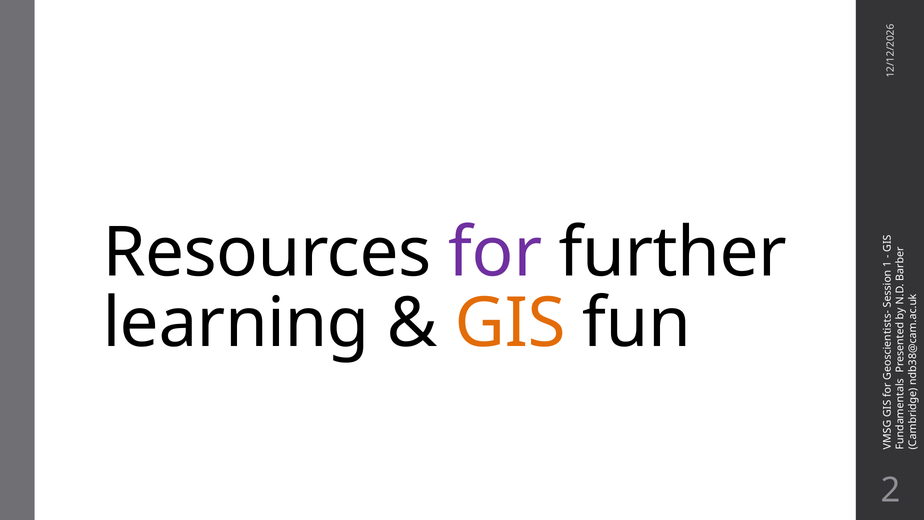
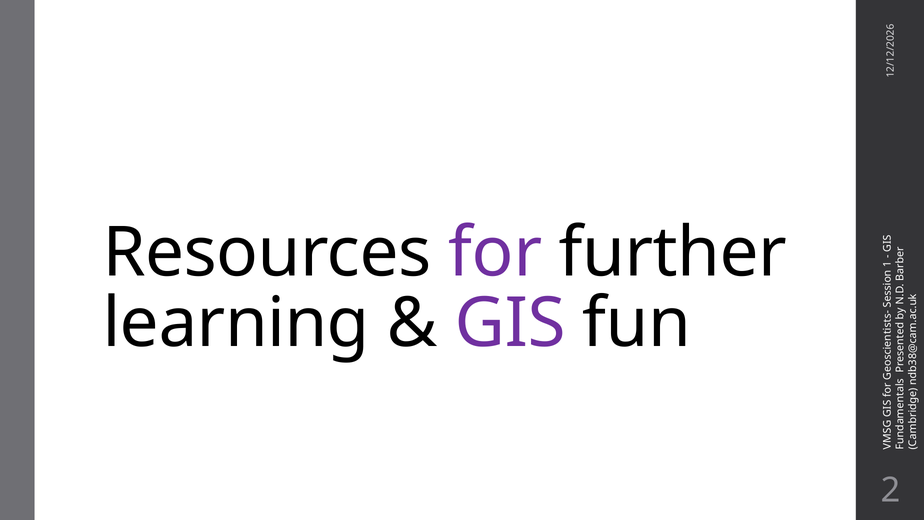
GIS colour: orange -> purple
